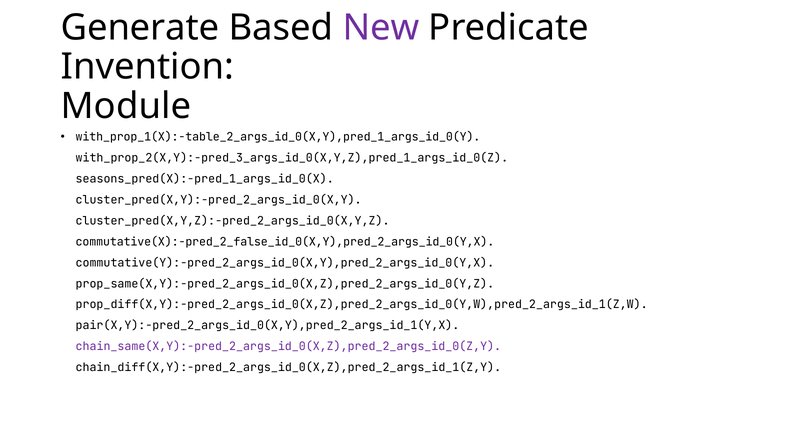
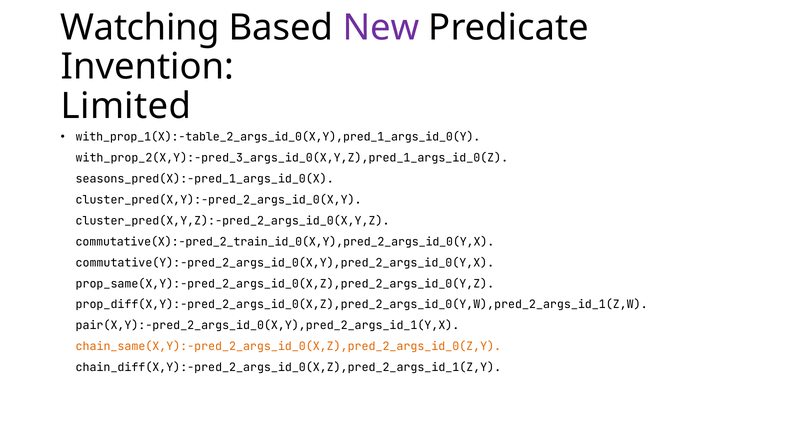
Generate: Generate -> Watching
Module: Module -> Limited
commutative(X):-pred_2_false_id_0(X,Y),pred_2_args_id_0(Y,X: commutative(X):-pred_2_false_id_0(X,Y),pred_2_args_id_0(Y,X -> commutative(X):-pred_2_train_id_0(X,Y),pred_2_args_id_0(Y,X
chain_same(X,Y):-pred_2_args_id_0(X,Z),pred_2_args_id_0(Z,Y colour: purple -> orange
